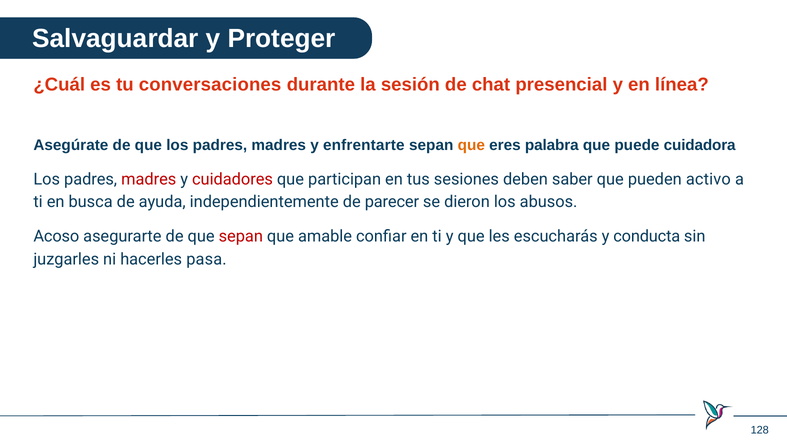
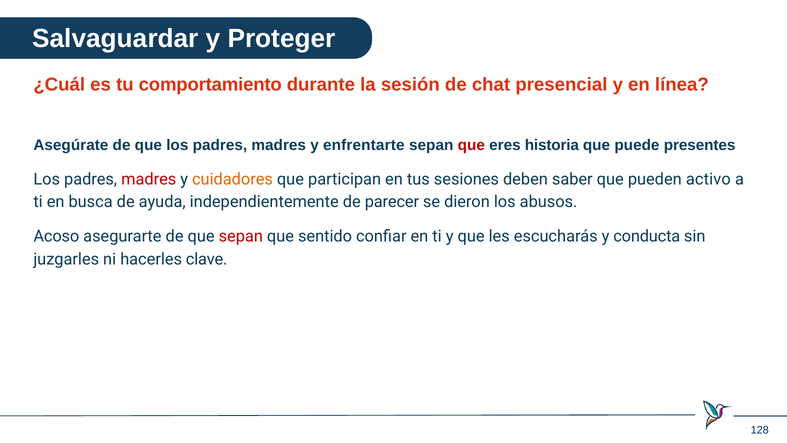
conversaciones: conversaciones -> comportamiento
que at (471, 145) colour: orange -> red
palabra: palabra -> historia
cuidadora: cuidadora -> presentes
cuidadores colour: red -> orange
amable: amable -> sentido
pasa: pasa -> clave
